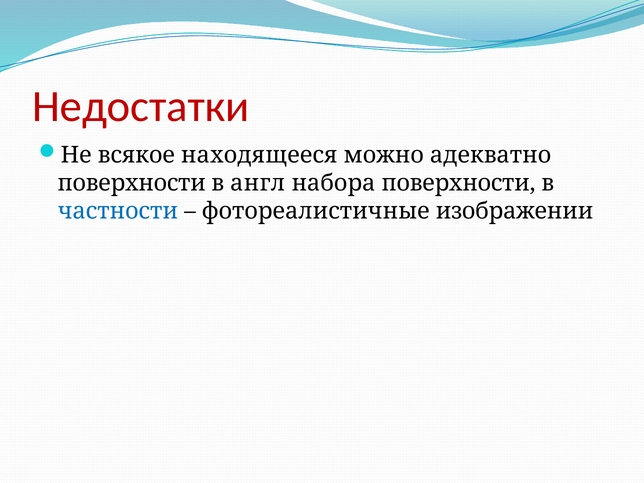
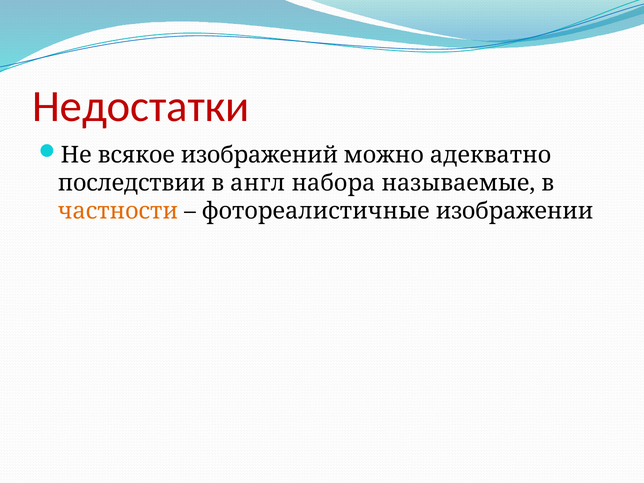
находящееся: находящееся -> изображений
поверхности at (132, 183): поверхности -> последствии
набора поверхности: поверхности -> называемые
частности colour: blue -> orange
